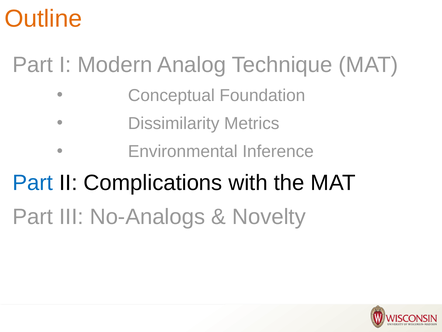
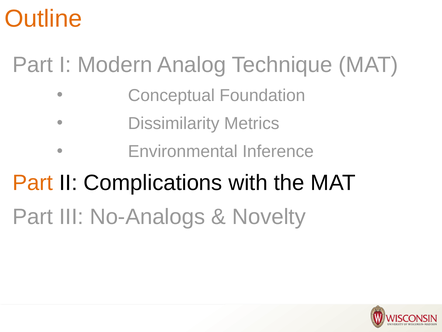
Part at (33, 183) colour: blue -> orange
